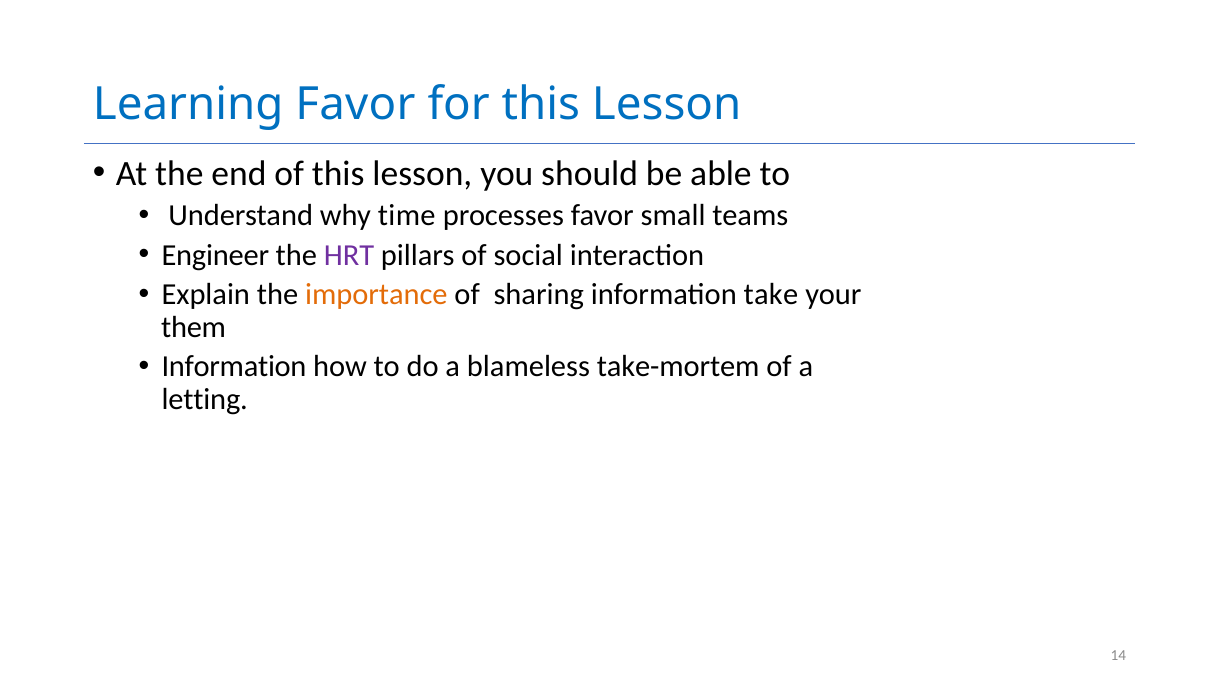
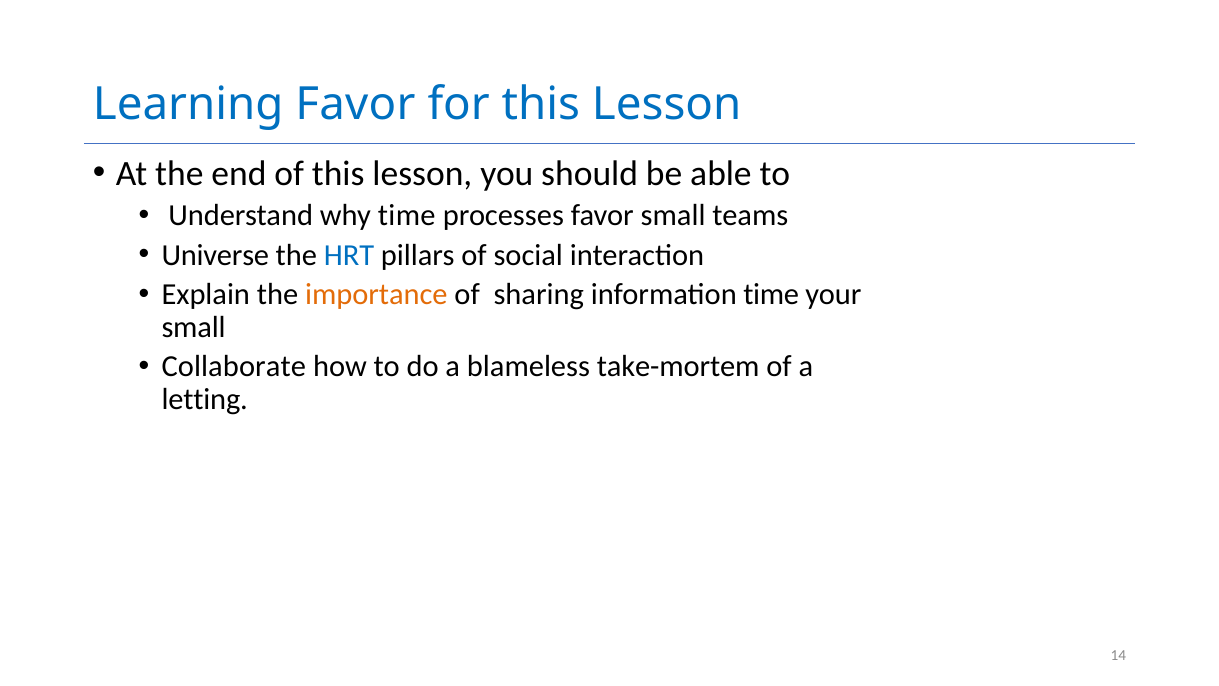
Engineer: Engineer -> Universe
HRT colour: purple -> blue
information take: take -> time
them at (194, 327): them -> small
Information at (234, 366): Information -> Collaborate
